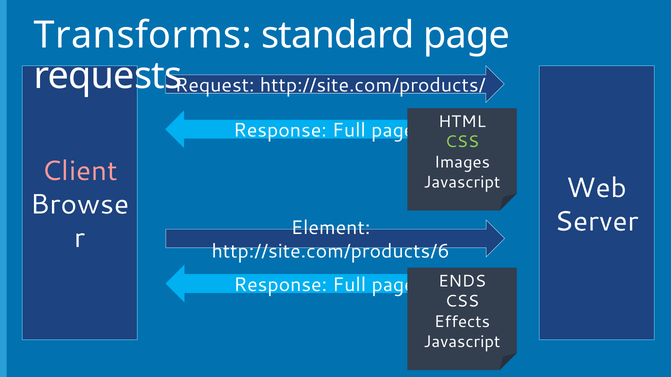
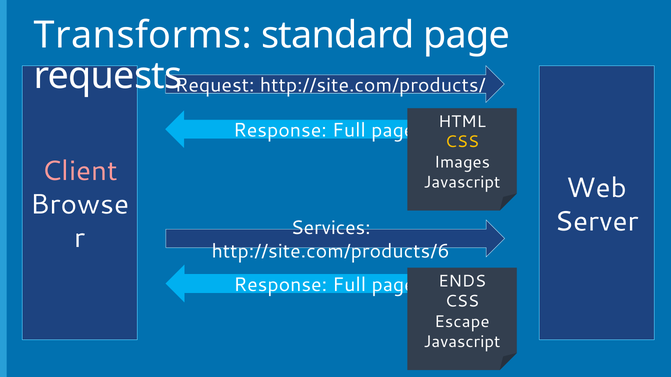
CSS at (462, 142) colour: light green -> yellow
Element: Element -> Services
Effects: Effects -> Escape
